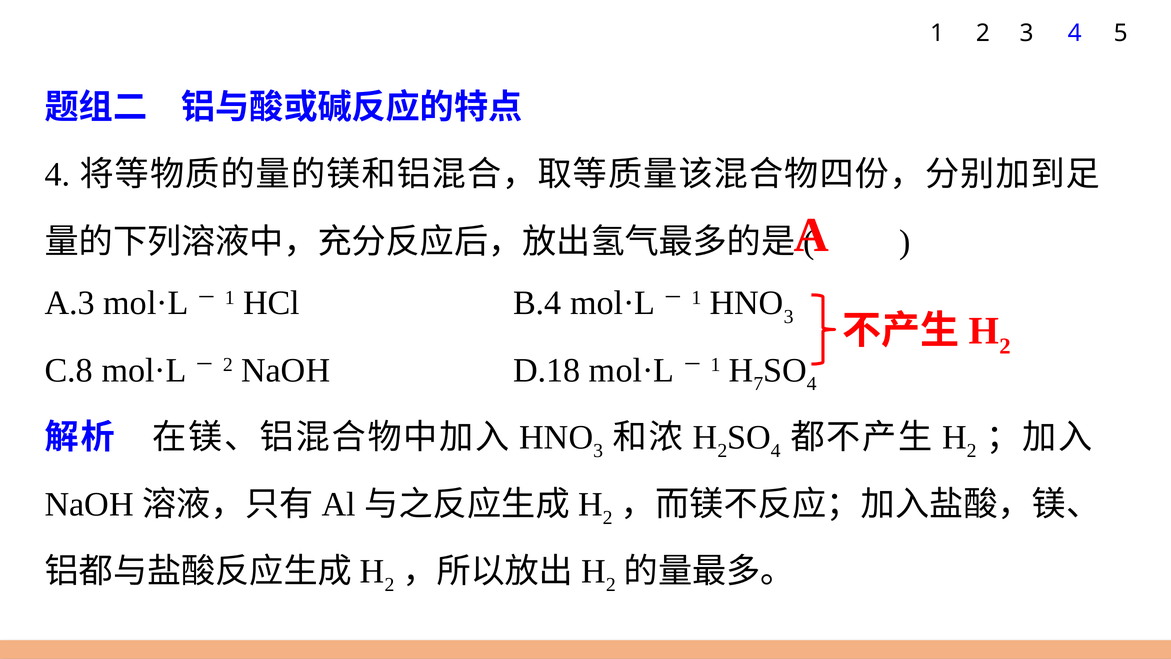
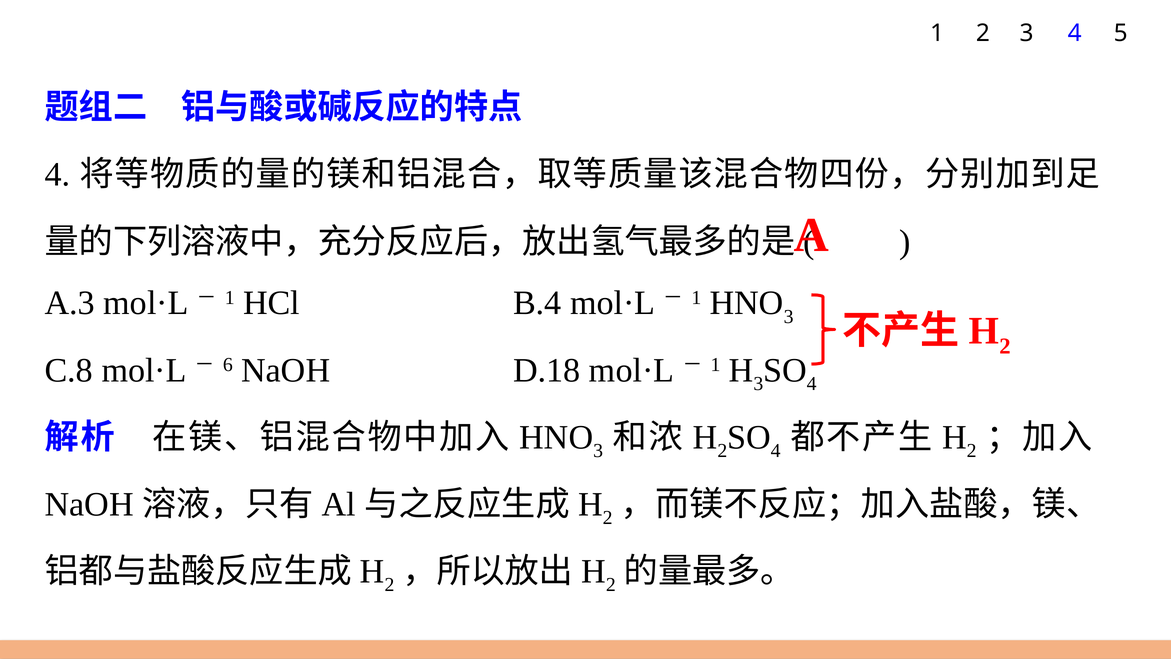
2 at (228, 365): 2 -> 6
7 at (758, 384): 7 -> 3
